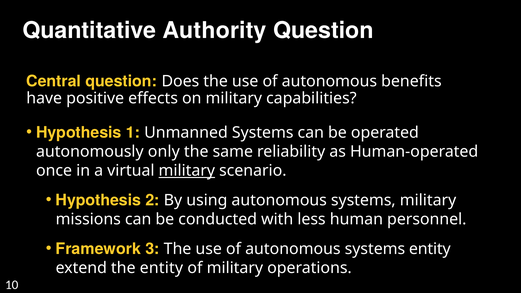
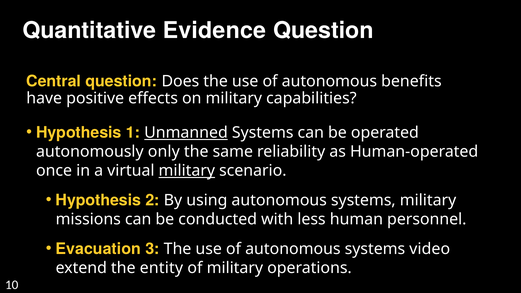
Authority: Authority -> Evidence
Unmanned underline: none -> present
Framework: Framework -> Evacuation
systems entity: entity -> video
